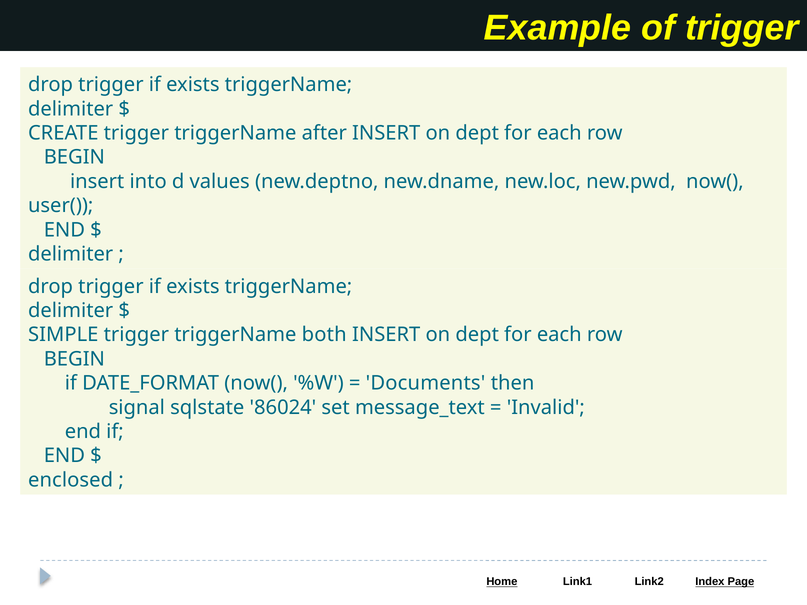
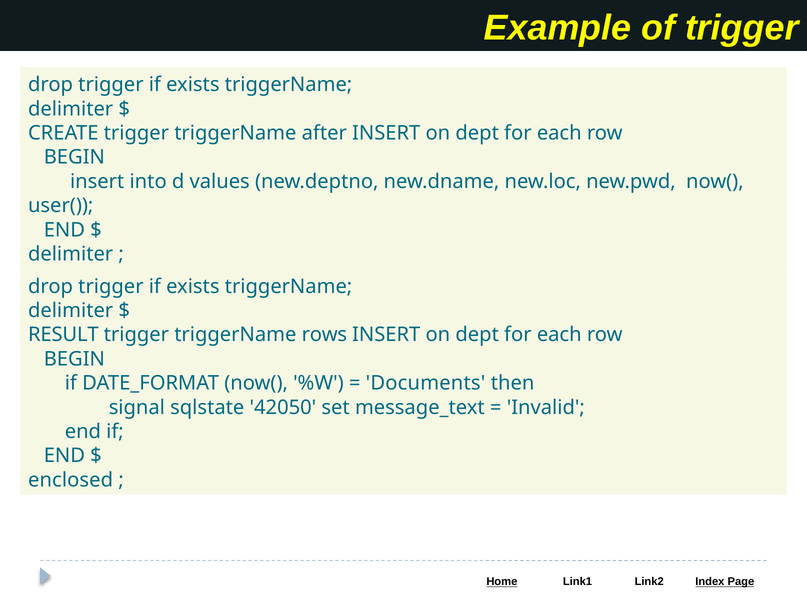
SIMPLE: SIMPLE -> RESULT
both: both -> rows
86024: 86024 -> 42050
